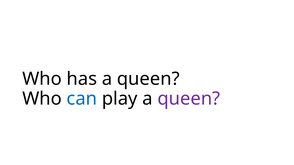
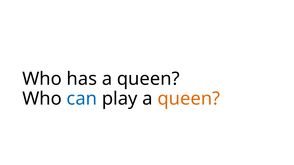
queen at (189, 99) colour: purple -> orange
